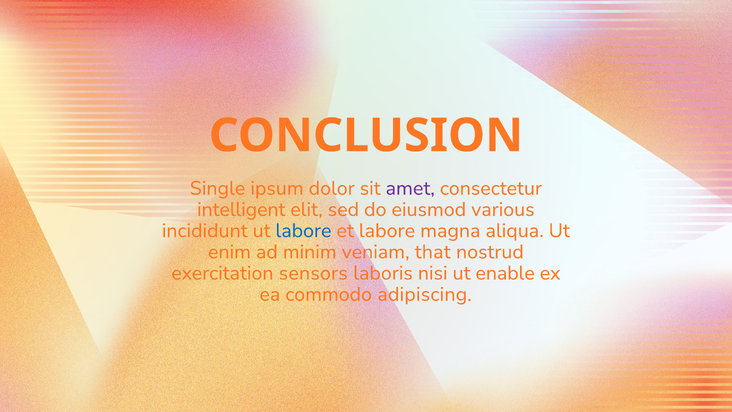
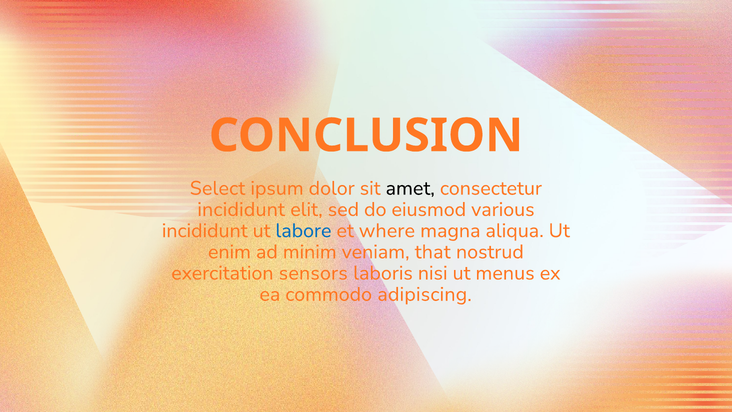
Single: Single -> Select
amet colour: purple -> black
intelligent at (241, 209): intelligent -> incididunt
et labore: labore -> where
enable: enable -> menus
